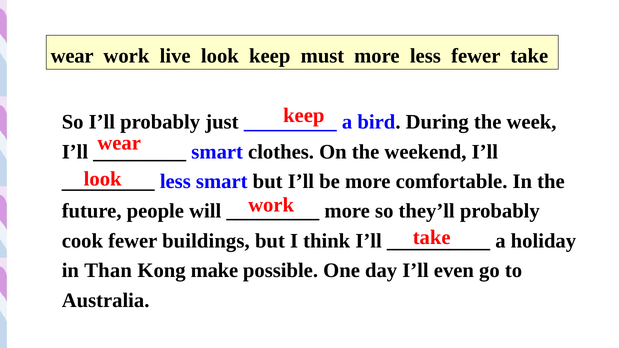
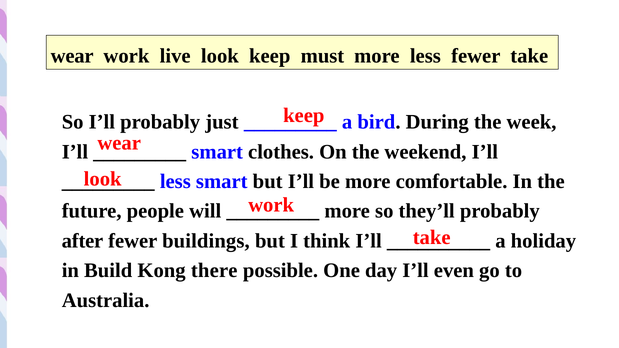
cook: cook -> after
Than: Than -> Build
make: make -> there
